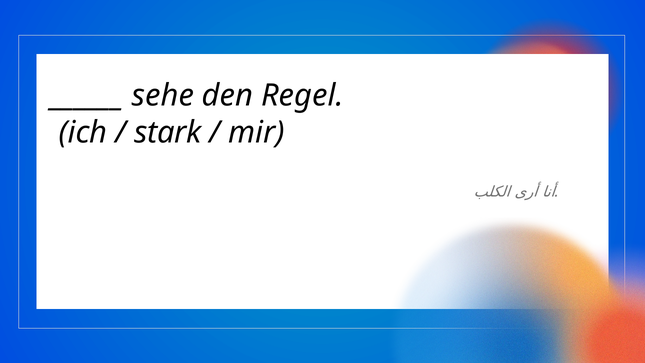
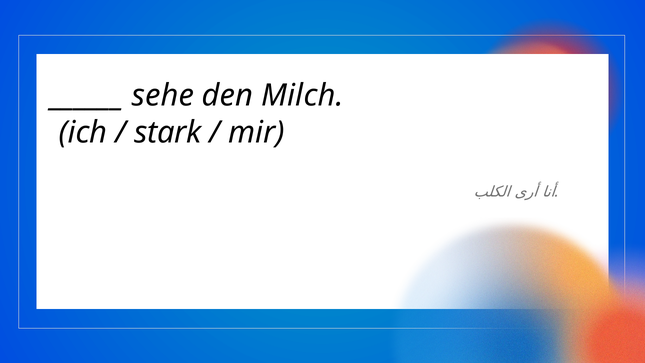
Regel: Regel -> Milch
